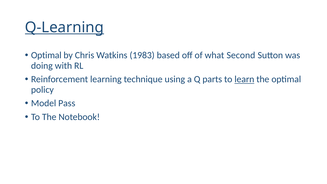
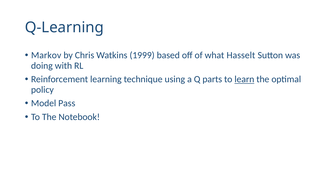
Q-Learning underline: present -> none
Optimal at (46, 55): Optimal -> Markov
1983: 1983 -> 1999
Second: Second -> Hasselt
